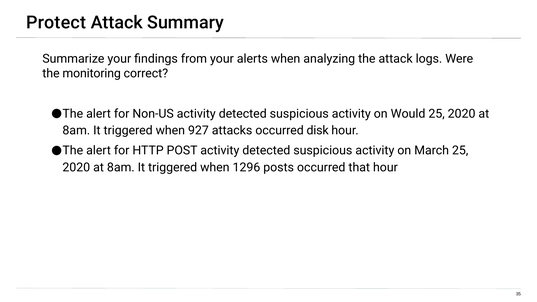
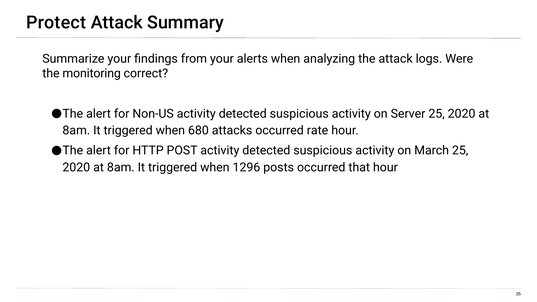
Would: Would -> Server
927: 927 -> 680
disk: disk -> rate
